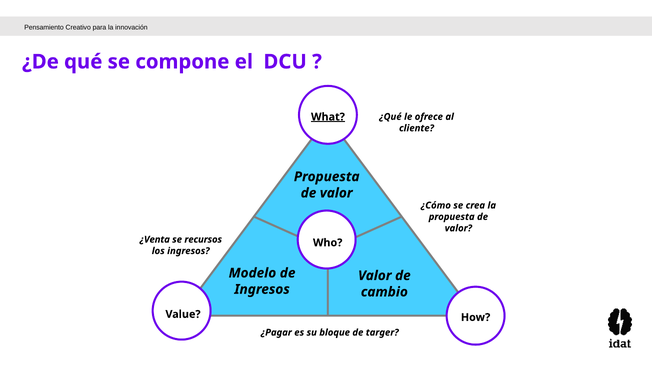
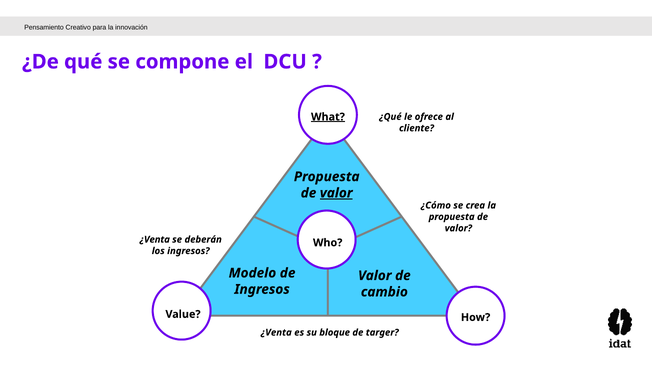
valor at (336, 193) underline: none -> present
recursos: recursos -> deberán
¿Pagar at (276, 332): ¿Pagar -> ¿Venta
